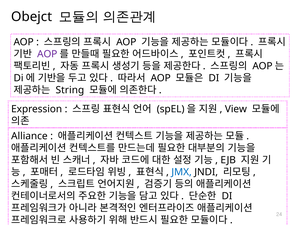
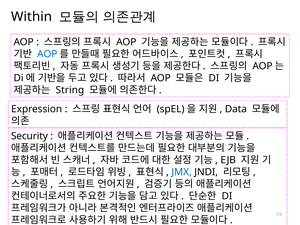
Obejct: Obejct -> Within
AOP at (47, 54) colour: purple -> blue
View: View -> Data
Alliance: Alliance -> Security
